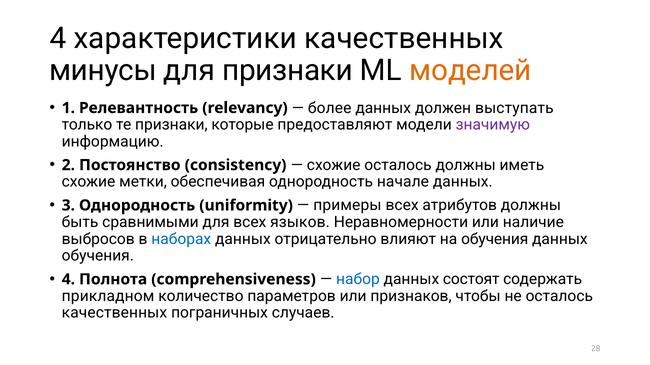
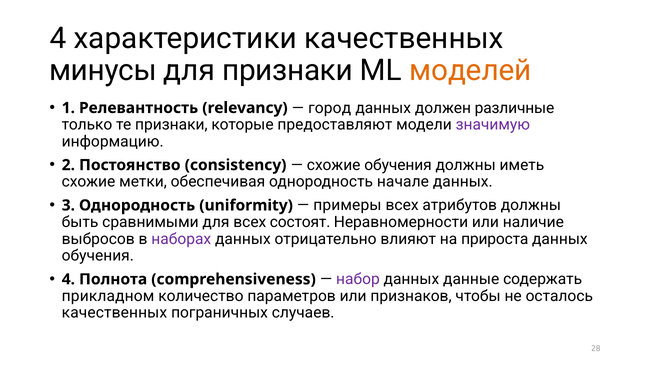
более: более -> город
выступать: выступать -> различные
схожие осталось: осталось -> обучения
языков: языков -> состоят
наборах colour: blue -> purple
на обучения: обучения -> прироста
набор colour: blue -> purple
состоят: состоят -> данные
